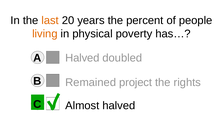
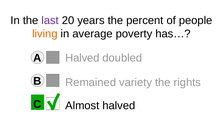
last colour: orange -> purple
physical: physical -> average
project: project -> variety
